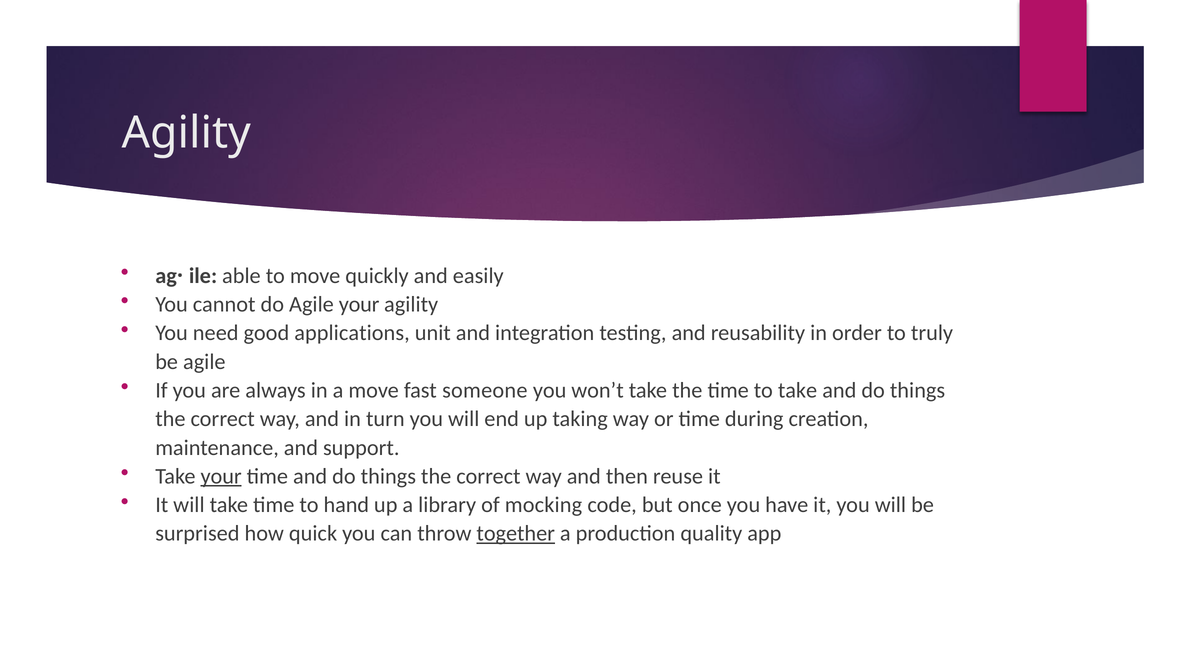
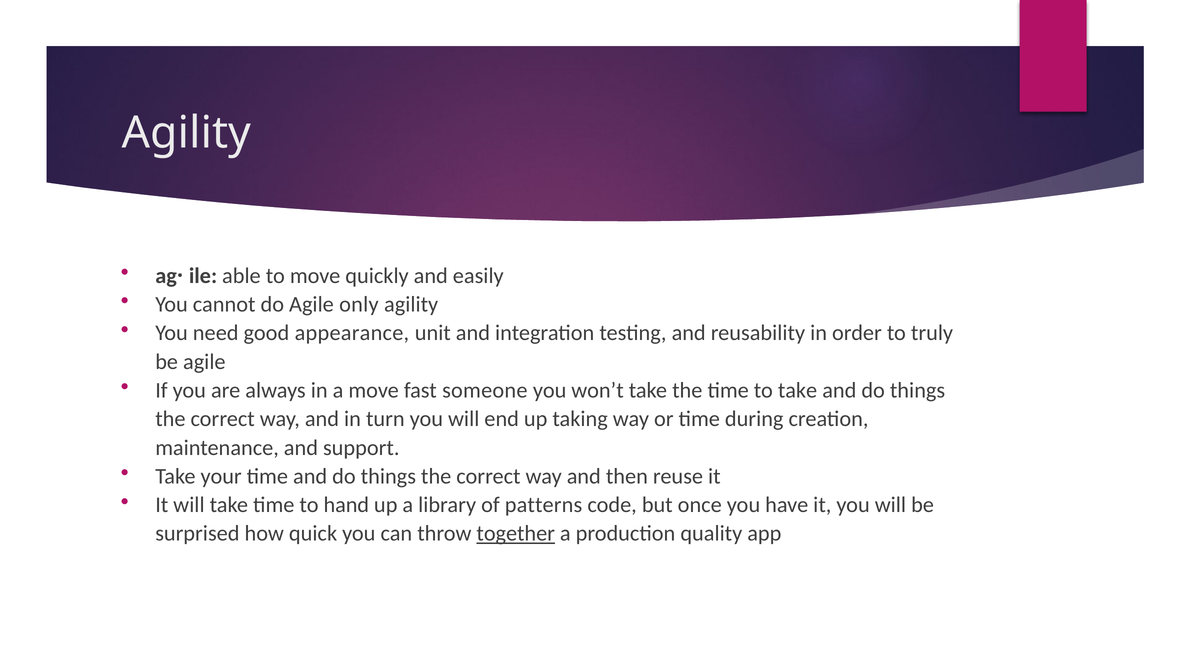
Agile your: your -> only
applications: applications -> appearance
your at (221, 476) underline: present -> none
mocking: mocking -> patterns
